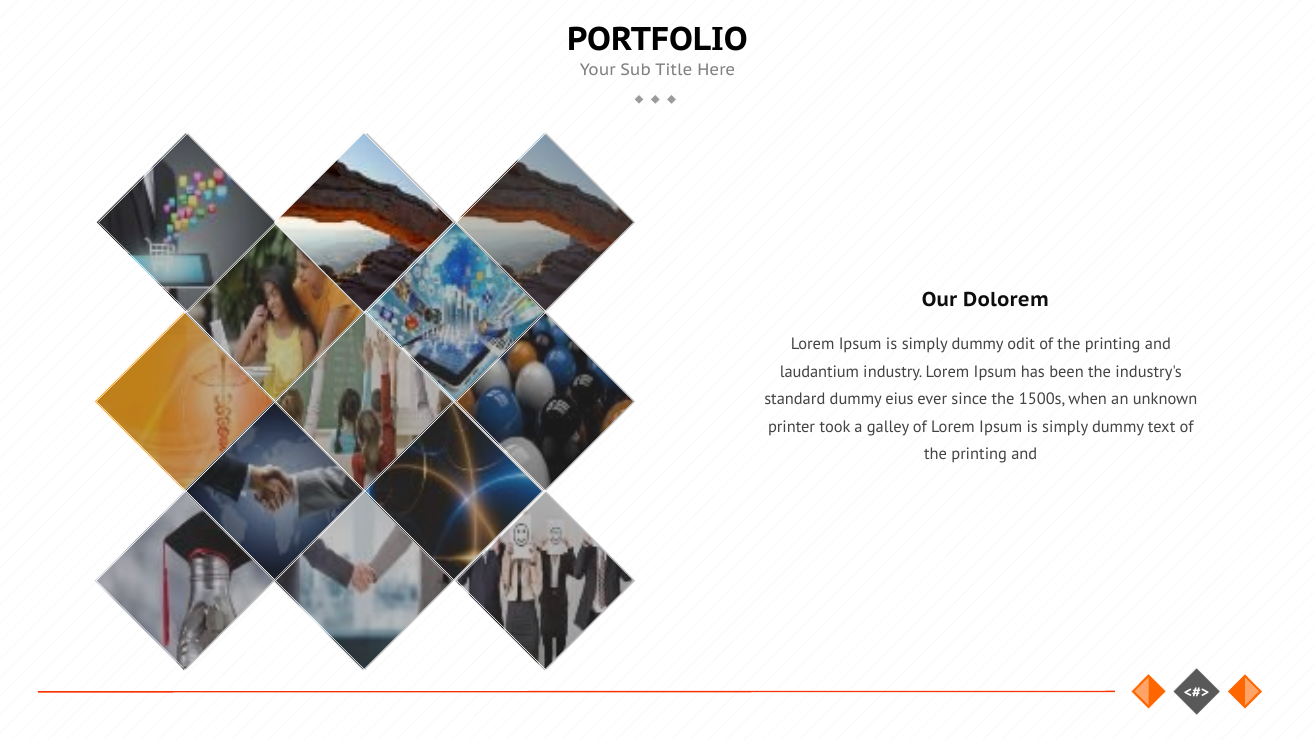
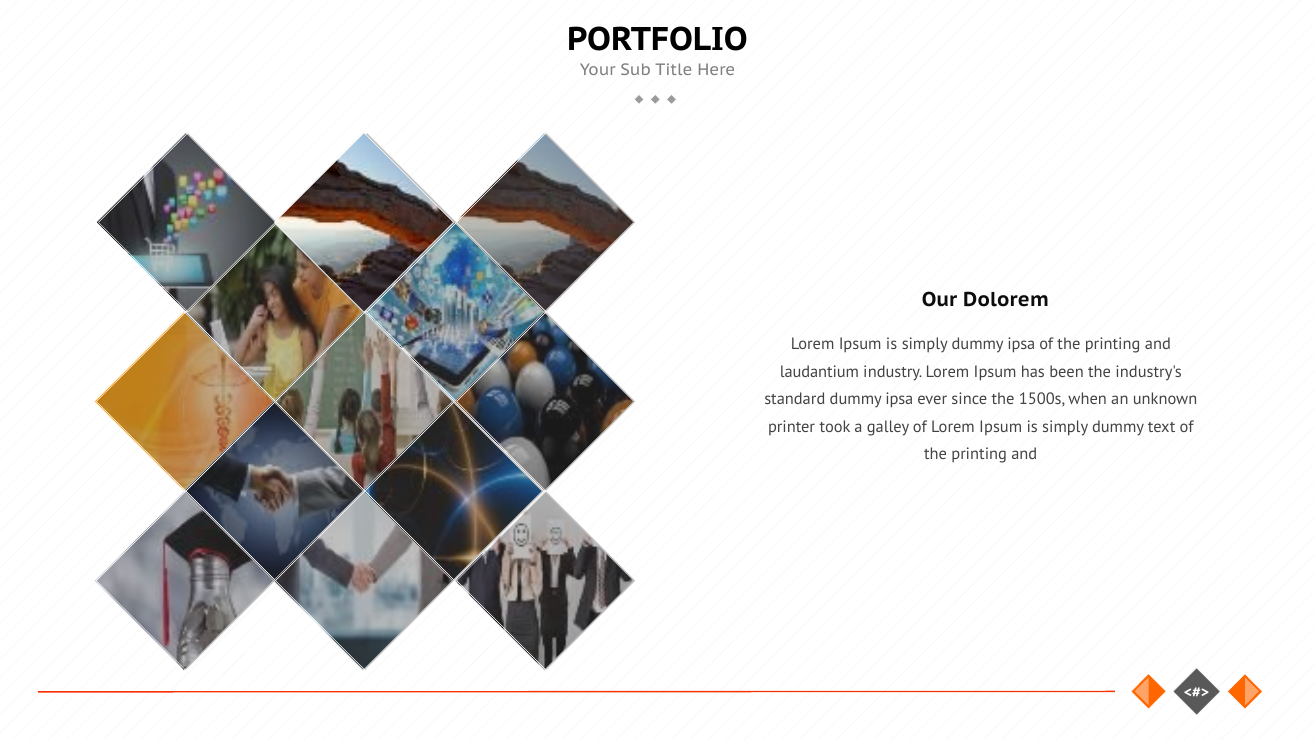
simply dummy odit: odit -> ipsa
standard dummy eius: eius -> ipsa
